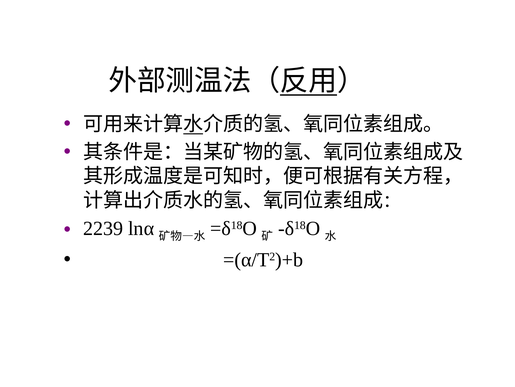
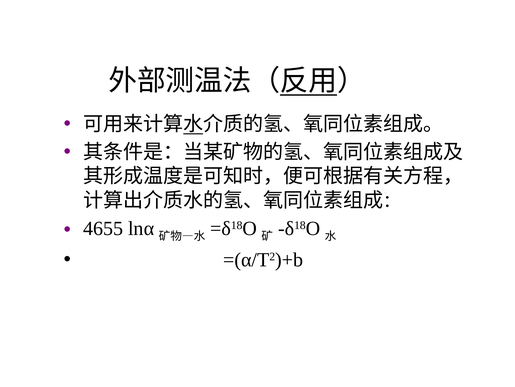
2239: 2239 -> 4655
